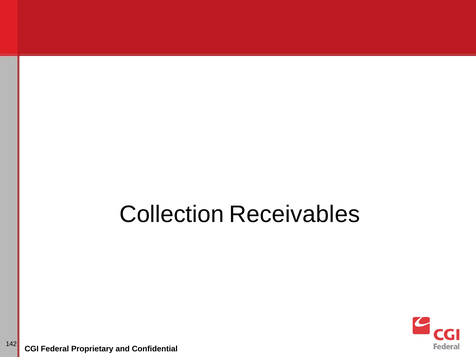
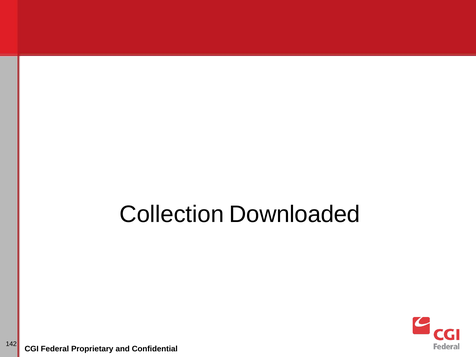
Receivables: Receivables -> Downloaded
